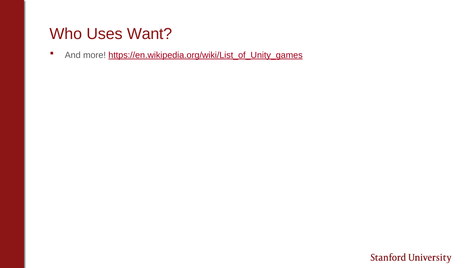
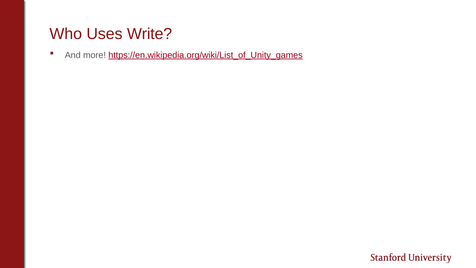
Want: Want -> Write
